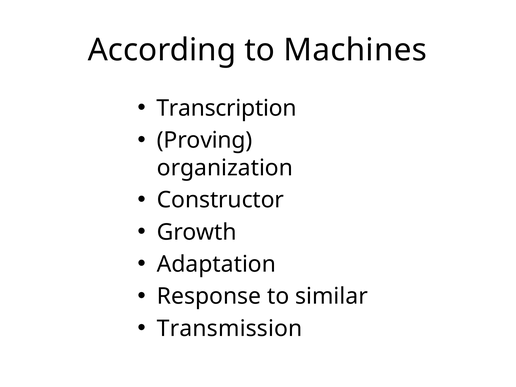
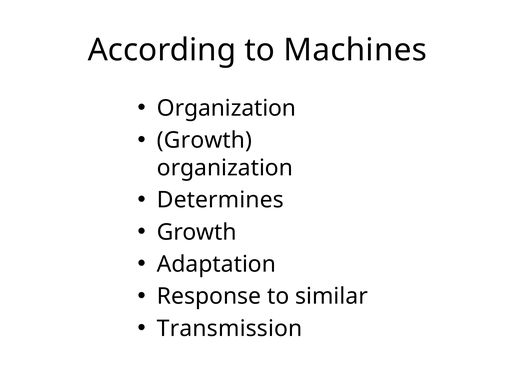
Transcription at (227, 108): Transcription -> Organization
Proving at (205, 140): Proving -> Growth
Constructor: Constructor -> Determines
